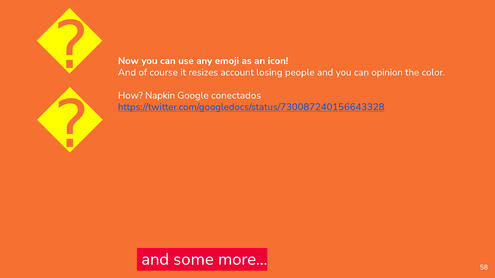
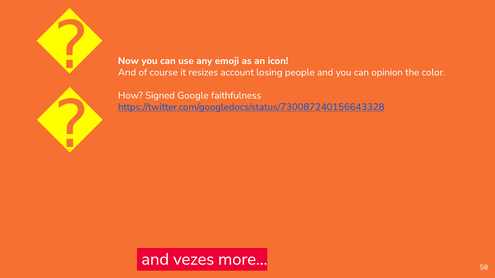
Napkin: Napkin -> Signed
conectados: conectados -> faithfulness
some: some -> vezes
